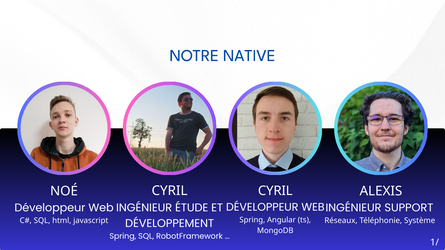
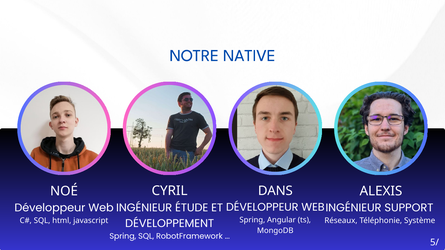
CYRIL at (275, 191): CYRIL -> DANS
1/: 1/ -> 5/
